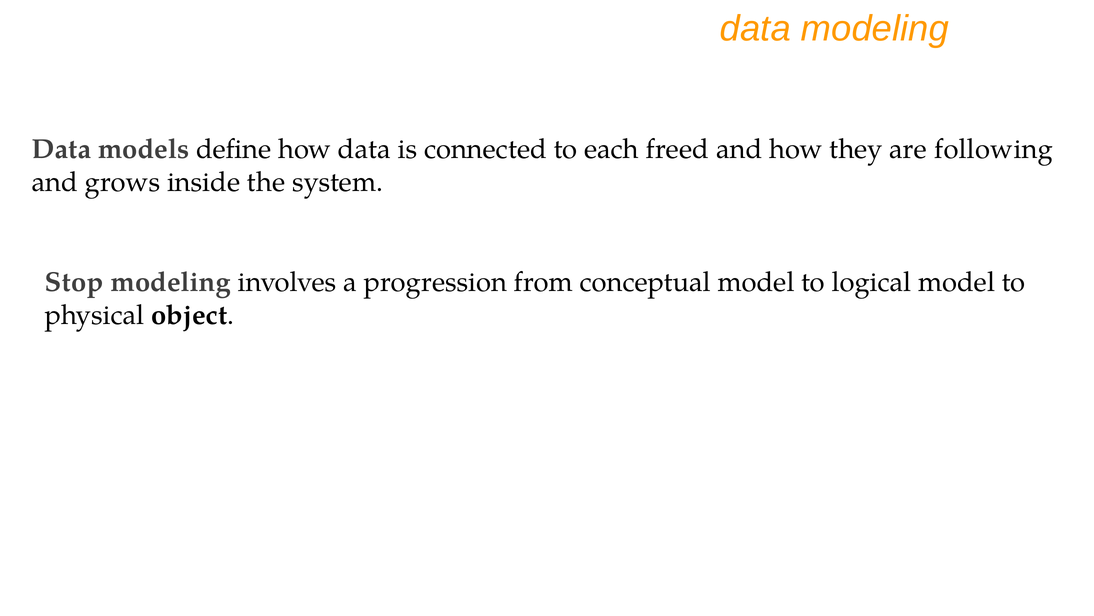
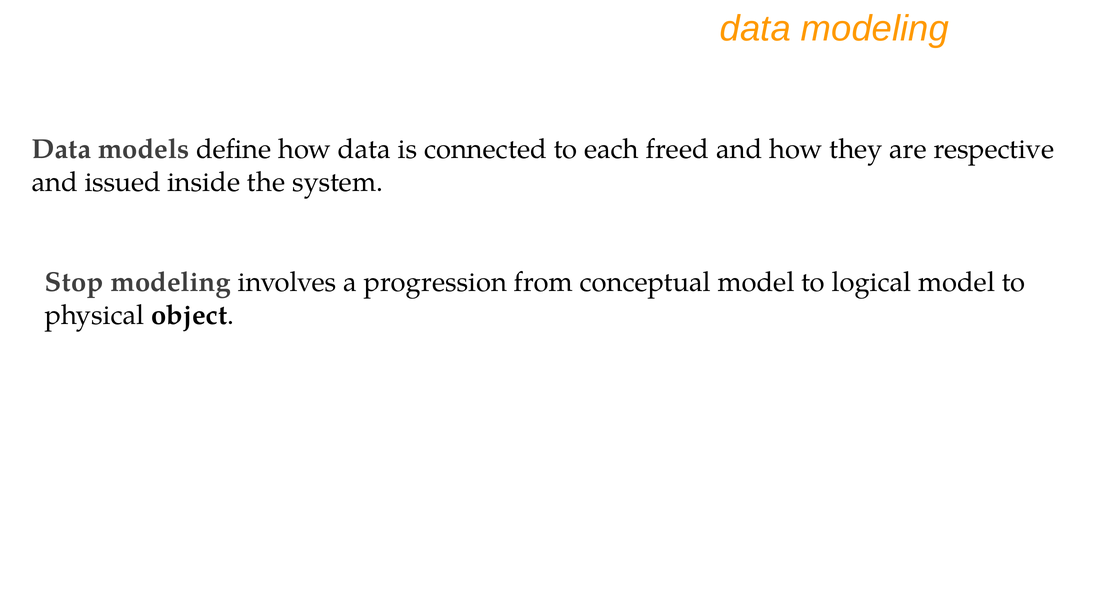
following: following -> respective
grows: grows -> issued
